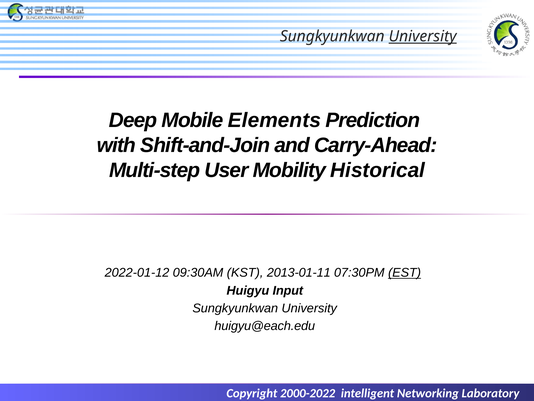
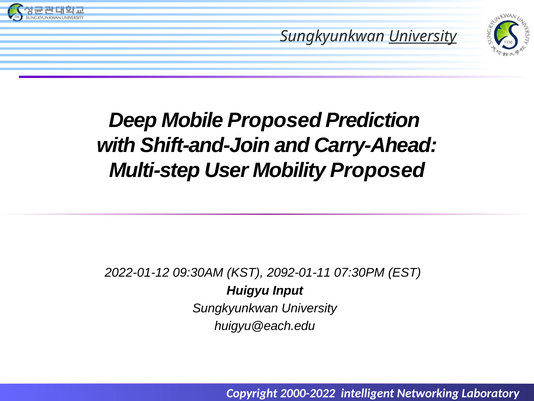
Mobile Elements: Elements -> Proposed
Mobility Historical: Historical -> Proposed
2013-01-11: 2013-01-11 -> 2092-01-11
EST underline: present -> none
